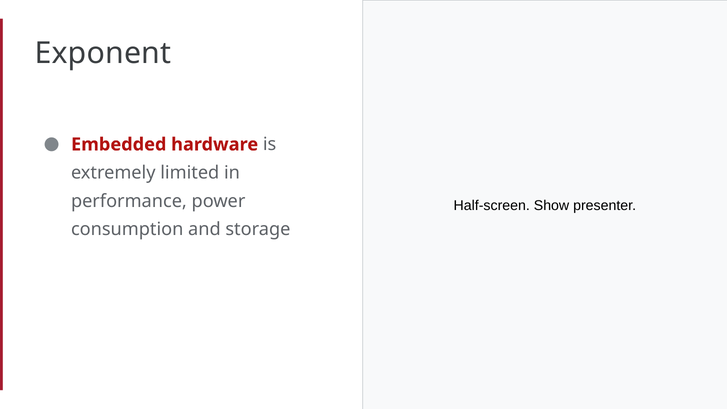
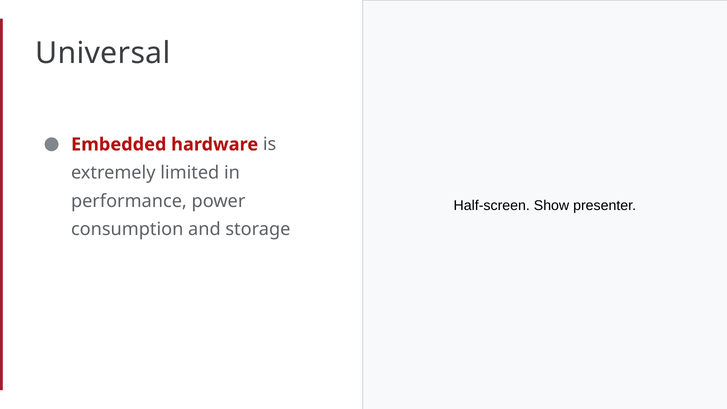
Exponent: Exponent -> Universal
